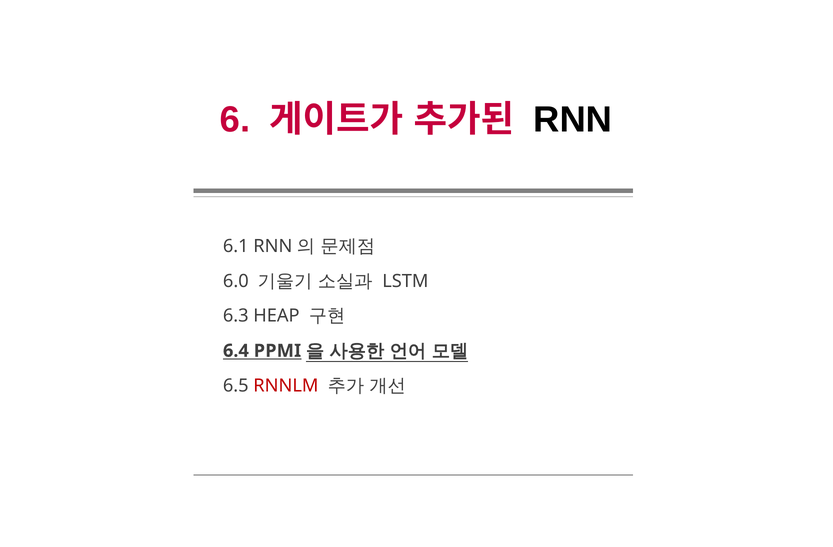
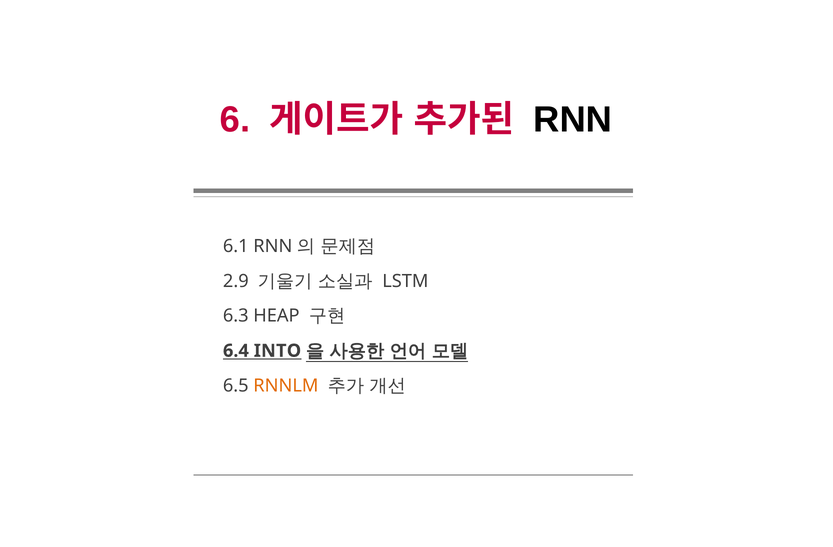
6.0: 6.0 -> 2.9
PPMI: PPMI -> INTO
RNNLM colour: red -> orange
